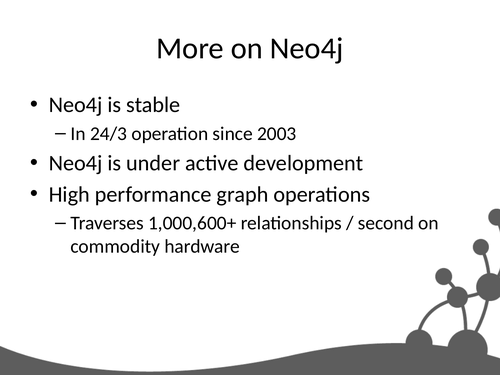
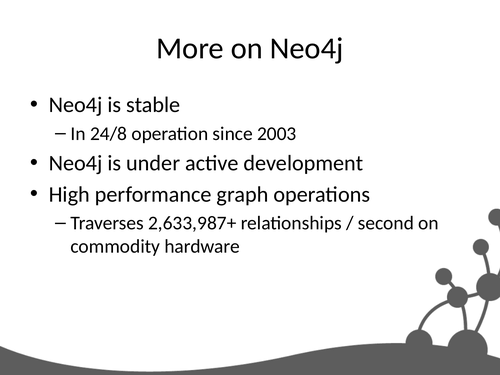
24/3: 24/3 -> 24/8
1,000,600+: 1,000,600+ -> 2,633,987+
